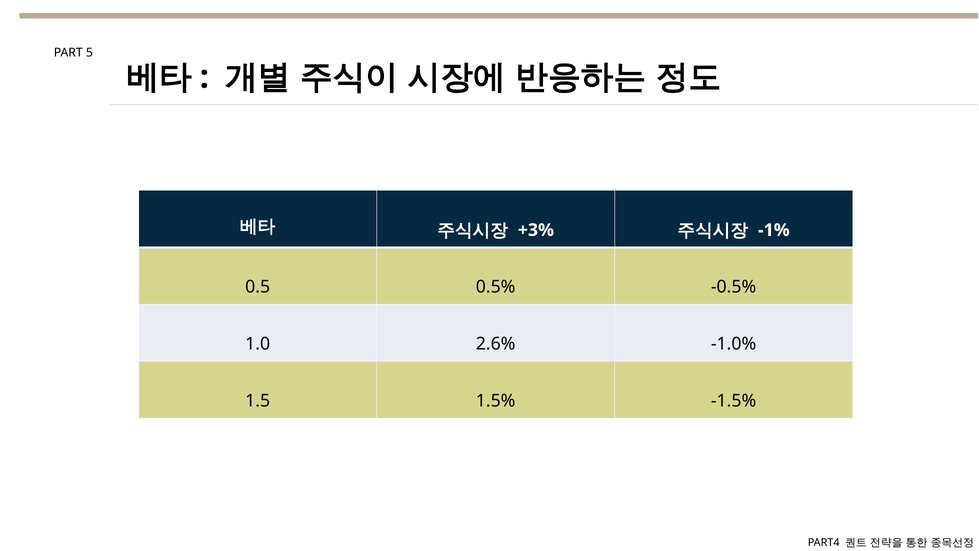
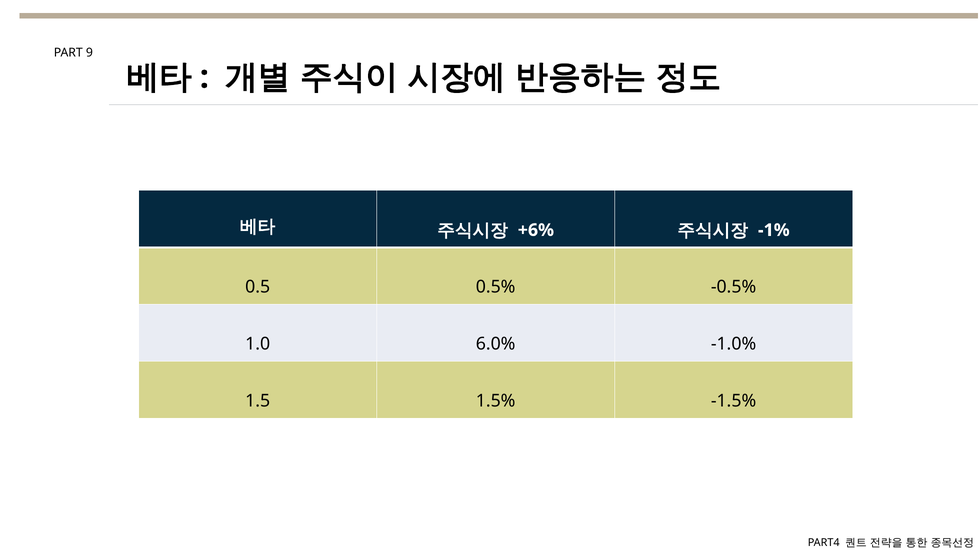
5: 5 -> 9
+3%: +3% -> +6%
2.6%: 2.6% -> 6.0%
